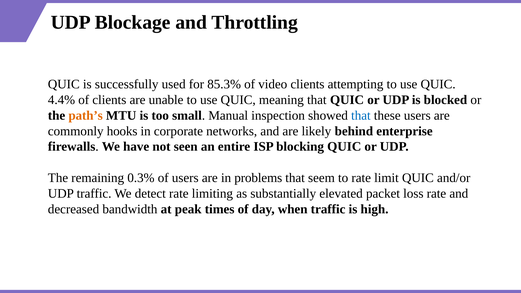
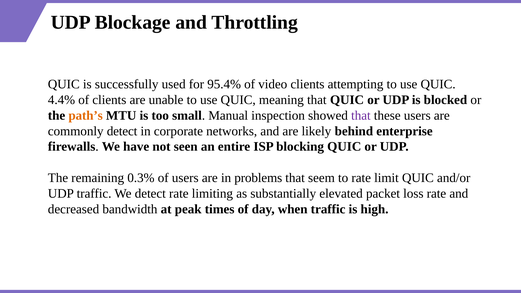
85.3%: 85.3% -> 95.4%
that at (361, 115) colour: blue -> purple
commonly hooks: hooks -> detect
